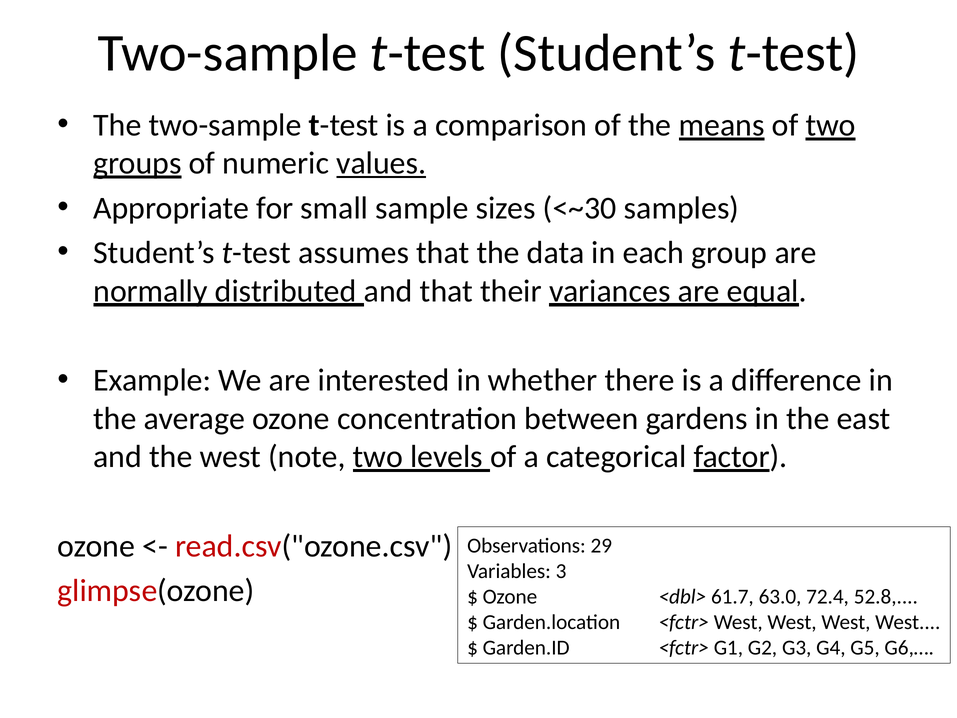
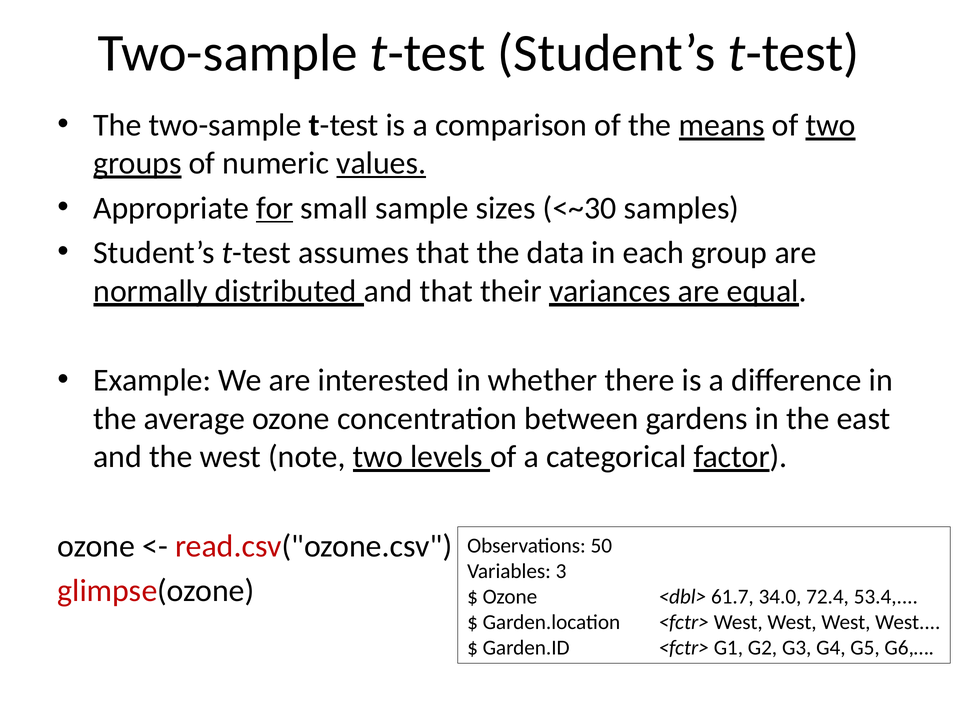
for underline: none -> present
29: 29 -> 50
63.0: 63.0 -> 34.0
52.8: 52.8 -> 53.4
